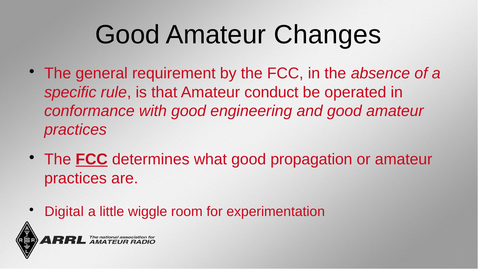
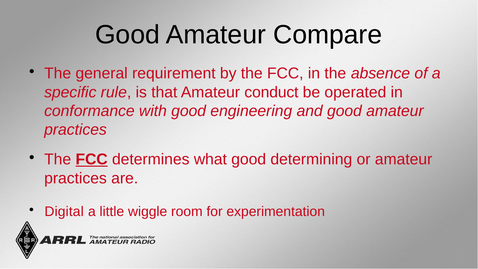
Changes: Changes -> Compare
propagation: propagation -> determining
